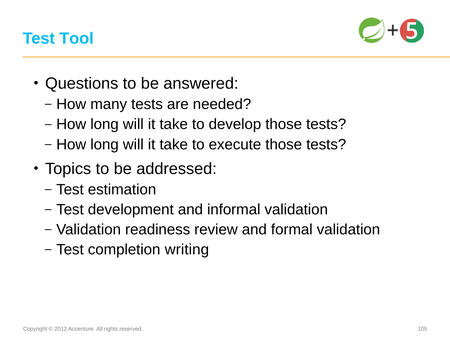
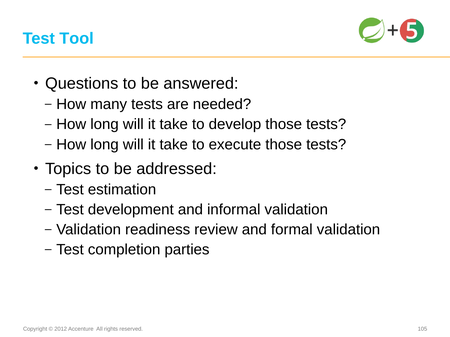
writing: writing -> parties
